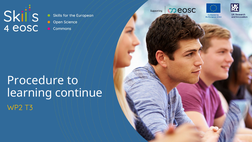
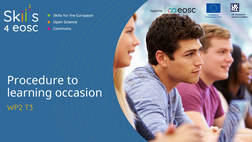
continue: continue -> occasion
